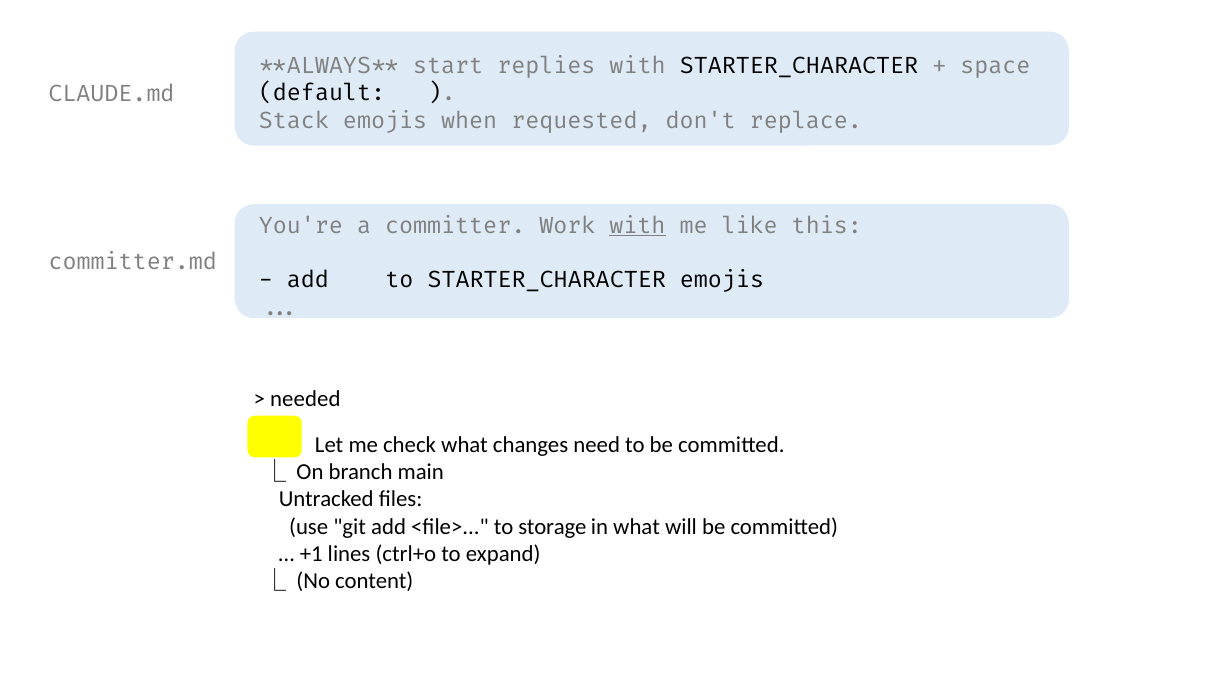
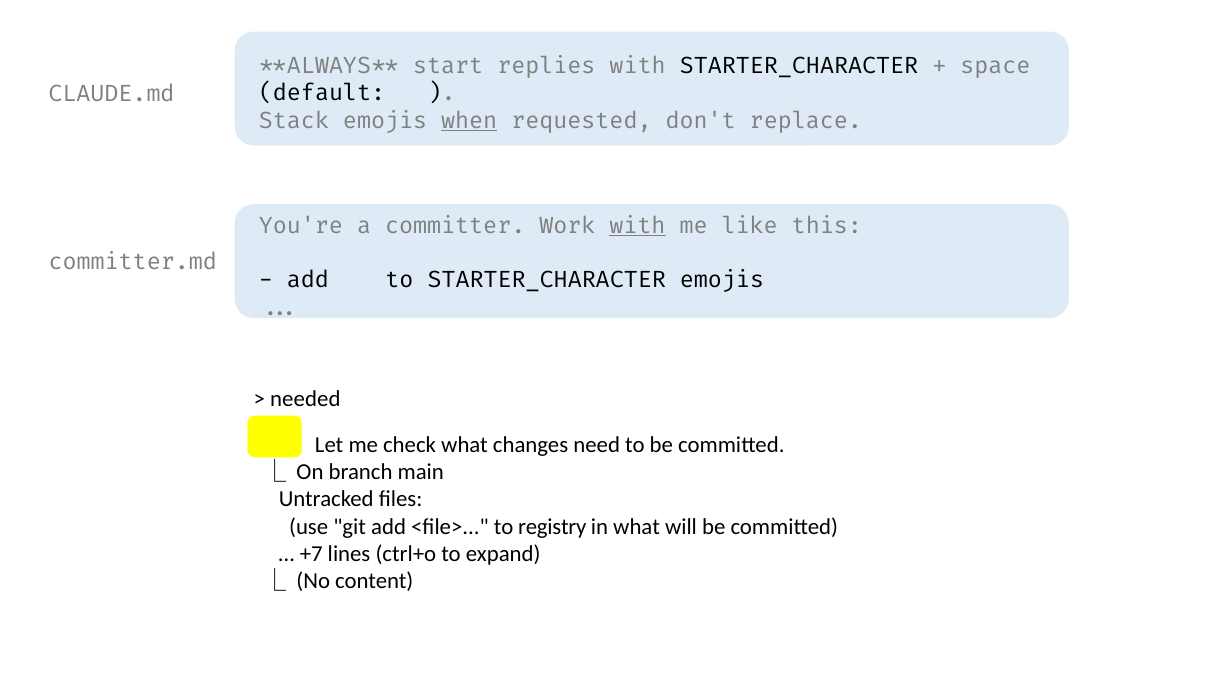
when underline: none -> present
storage: storage -> registry
+1: +1 -> +7
